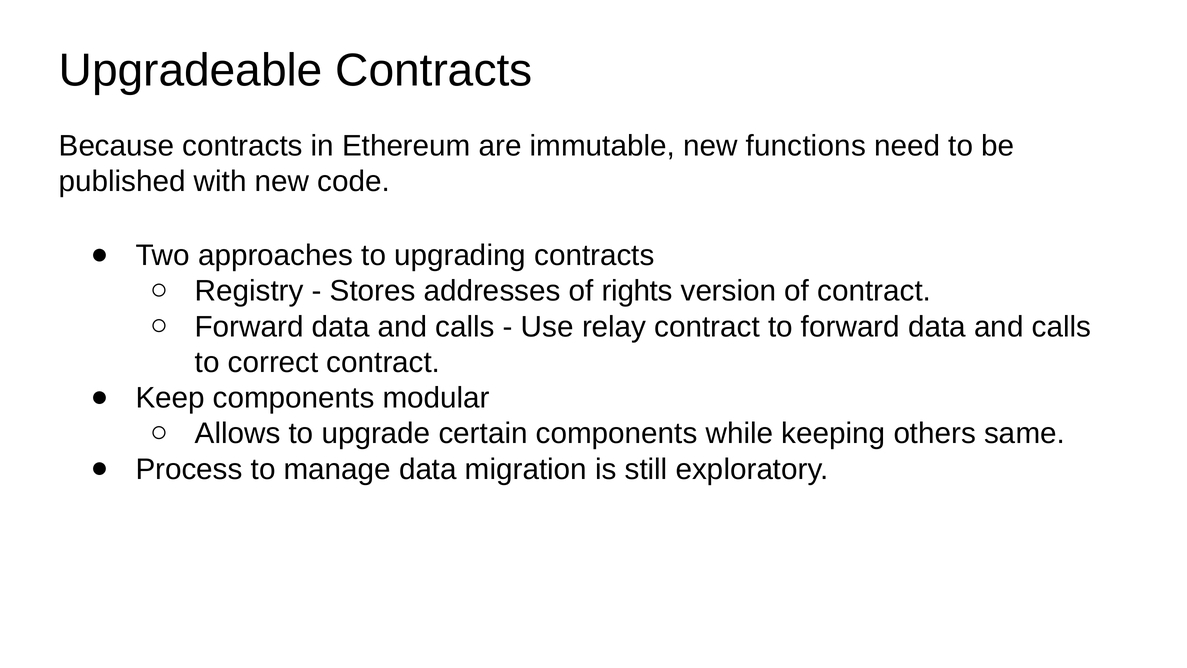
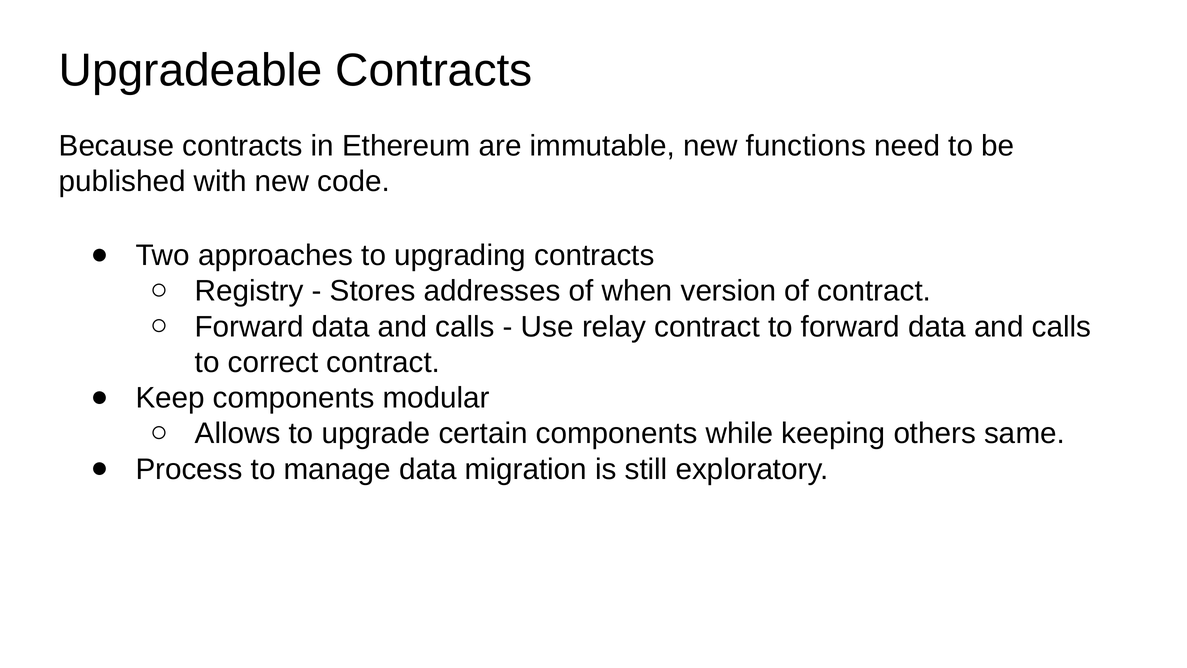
rights: rights -> when
